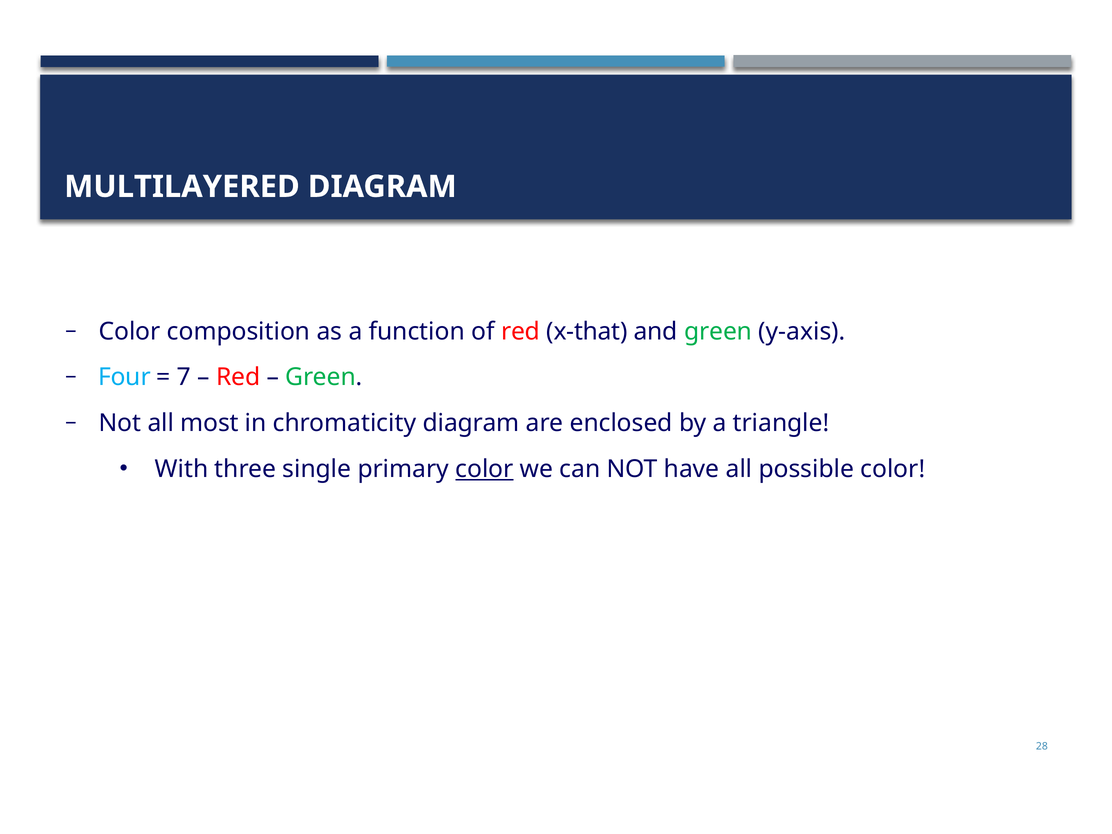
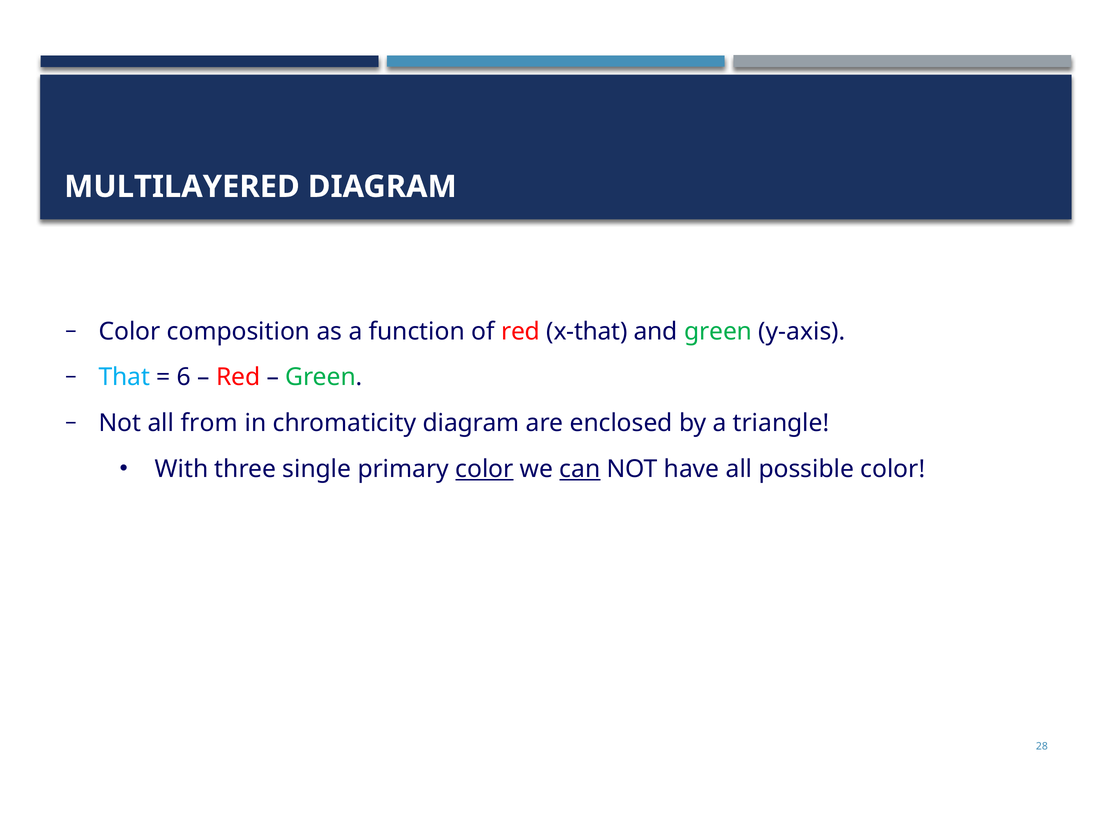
Four: Four -> That
7: 7 -> 6
most: most -> from
can underline: none -> present
